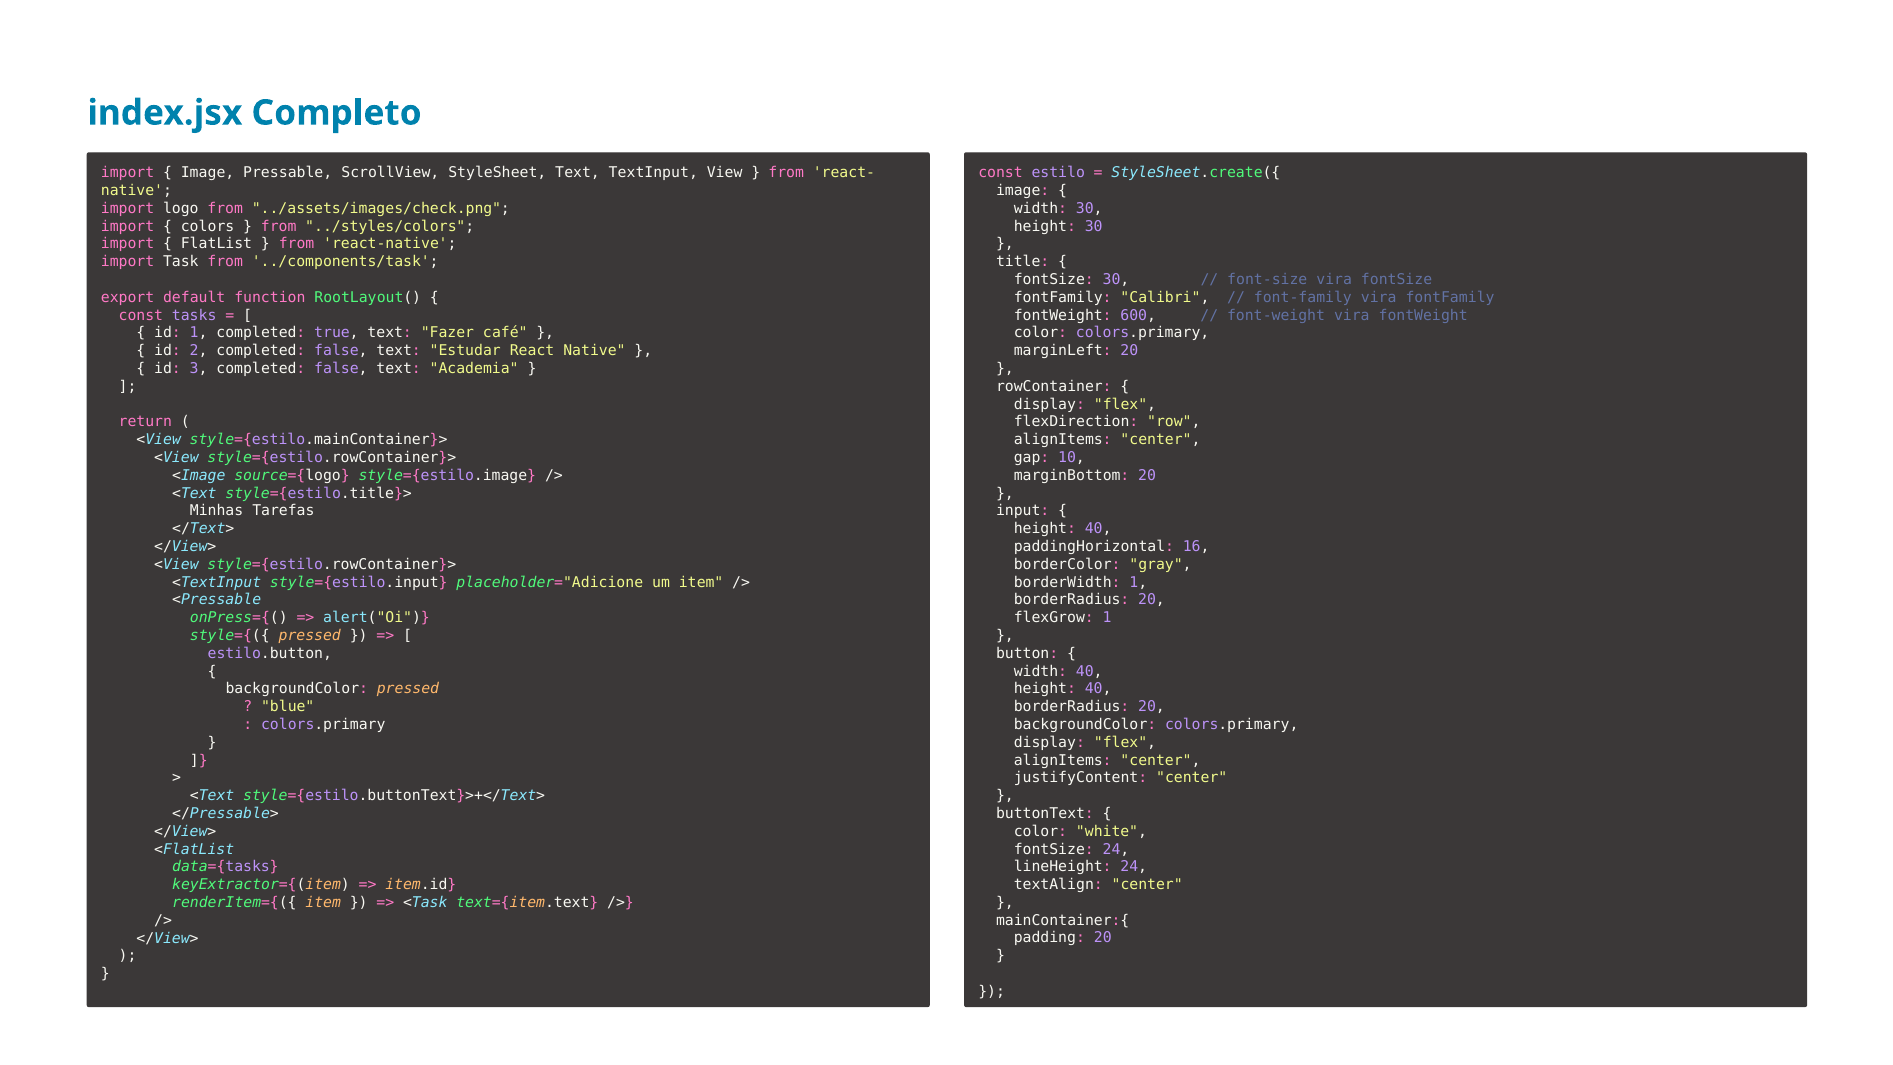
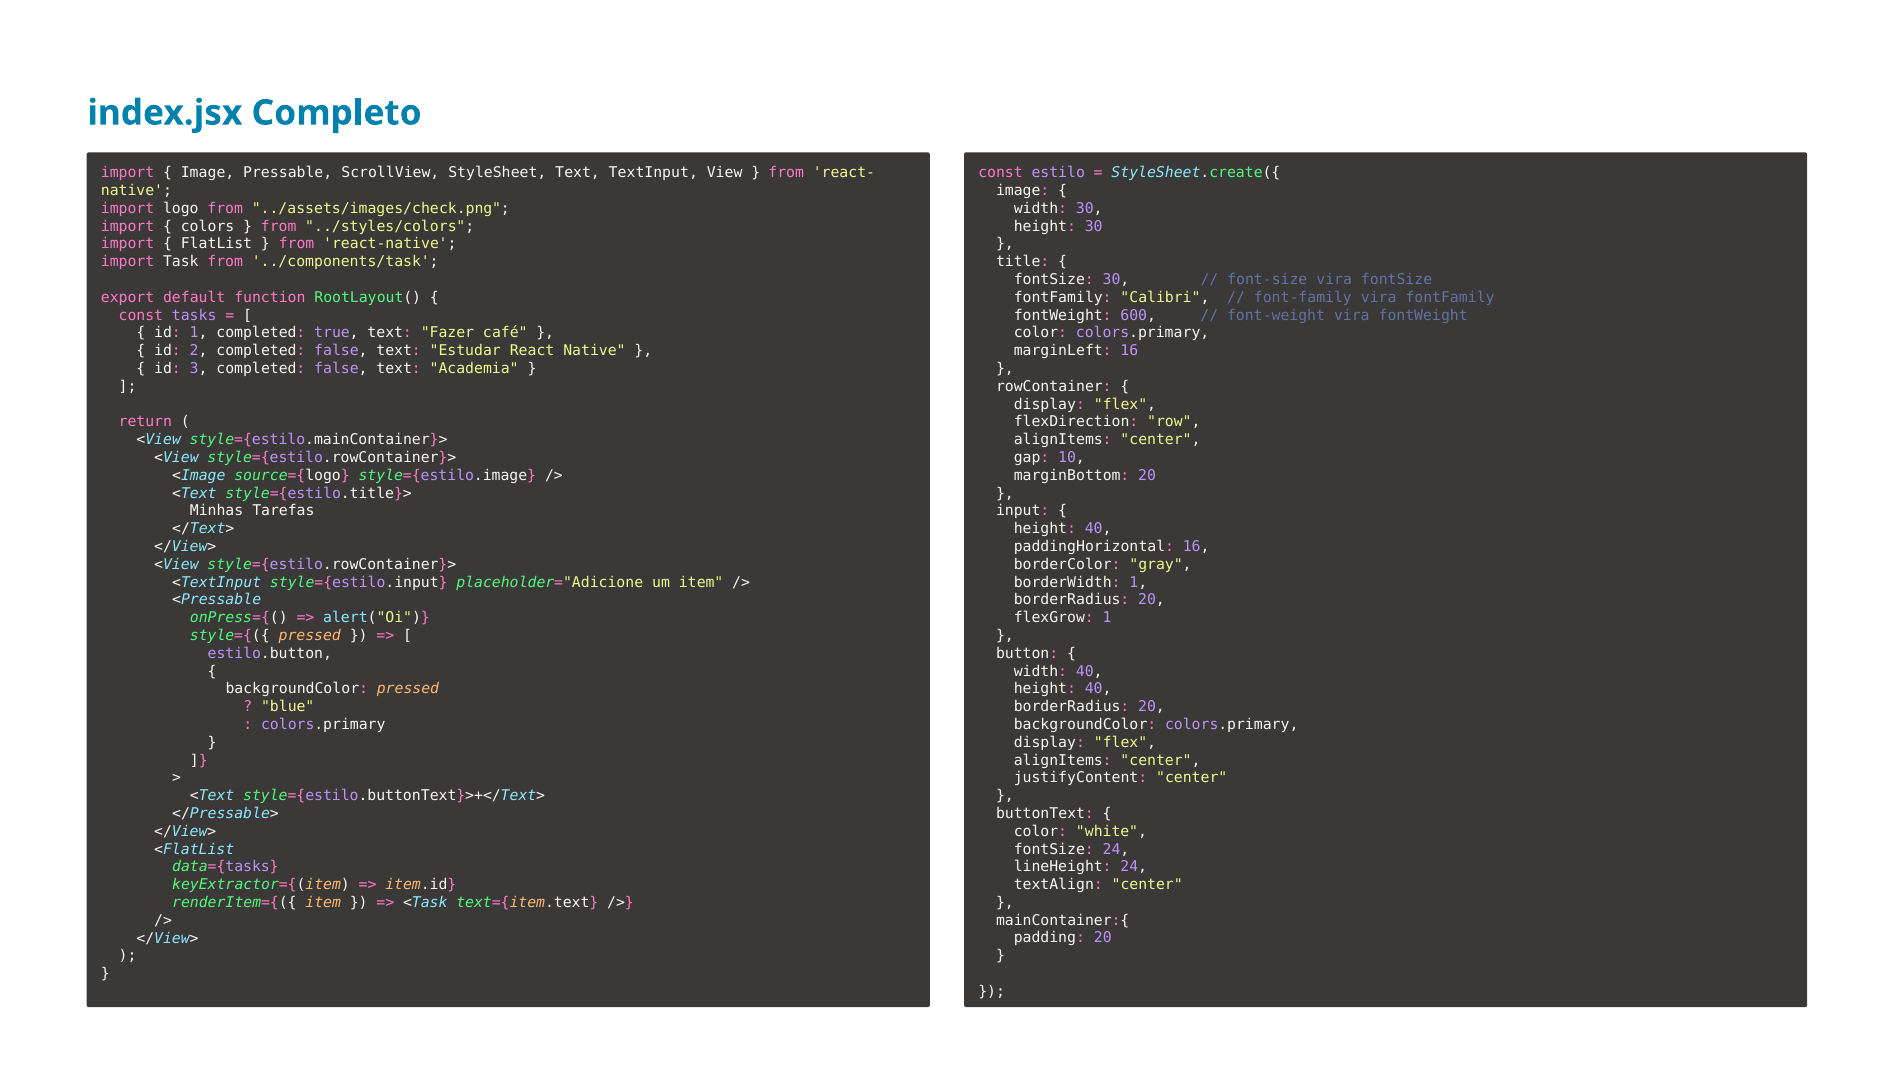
marginLeft 20: 20 -> 16
